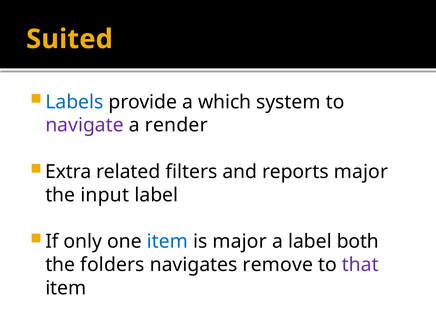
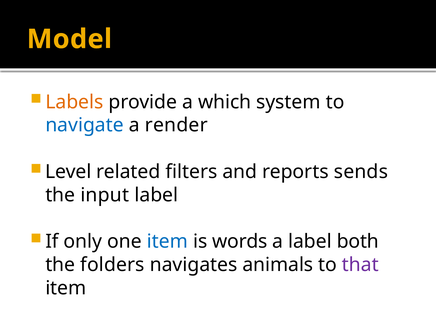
Suited: Suited -> Model
Labels colour: blue -> orange
navigate colour: purple -> blue
Extra: Extra -> Level
reports major: major -> sends
is major: major -> words
remove: remove -> animals
